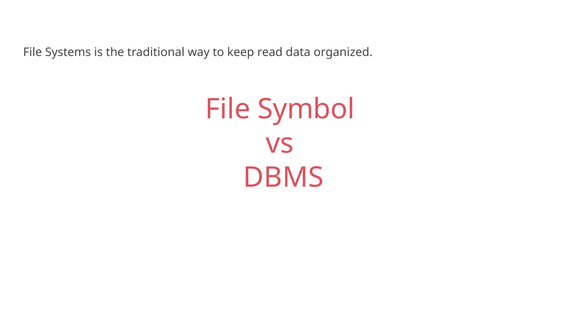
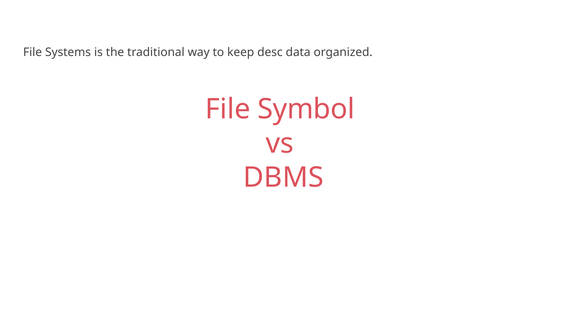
read: read -> desc
